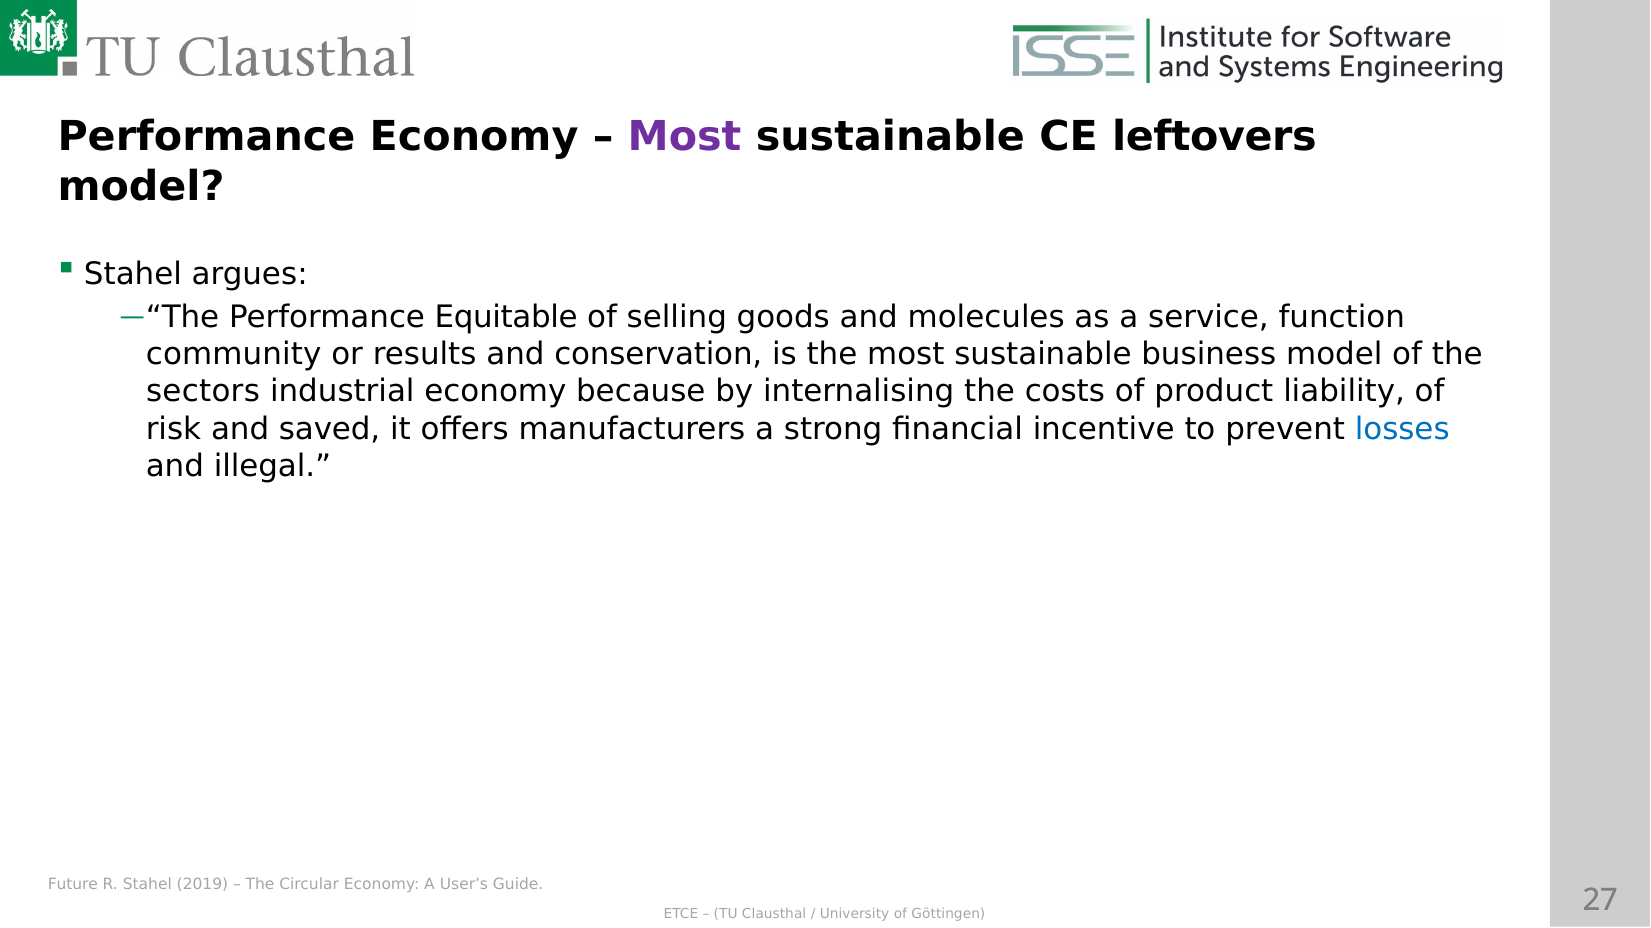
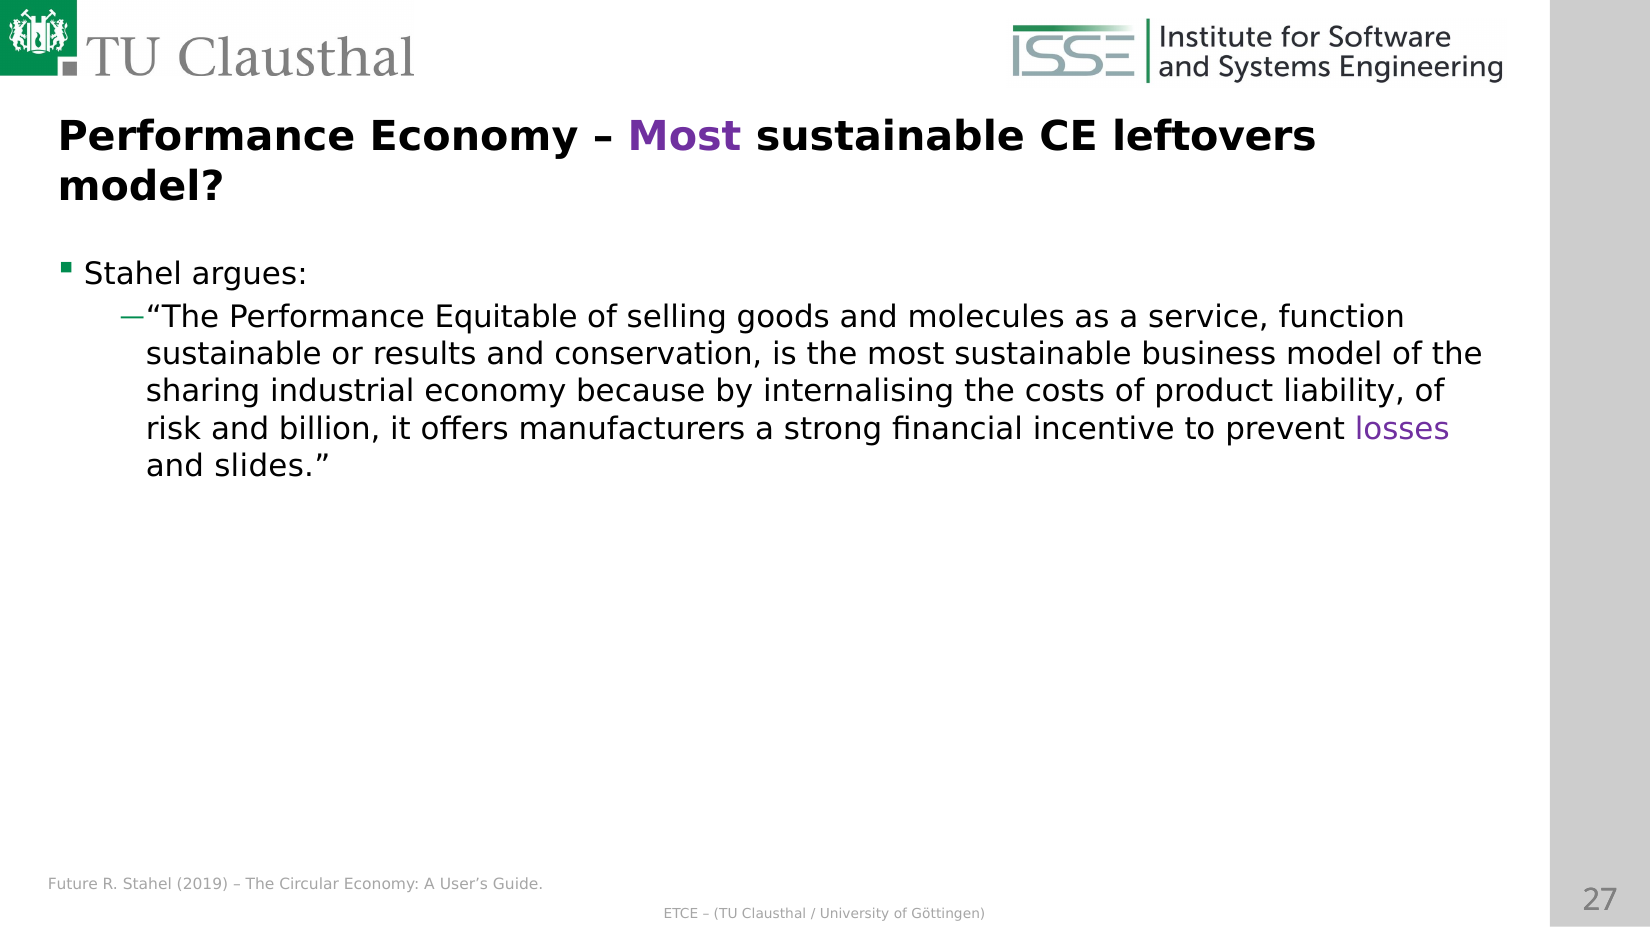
community at (234, 355): community -> sustainable
sectors: sectors -> sharing
saved: saved -> billion
losses colour: blue -> purple
illegal: illegal -> slides
